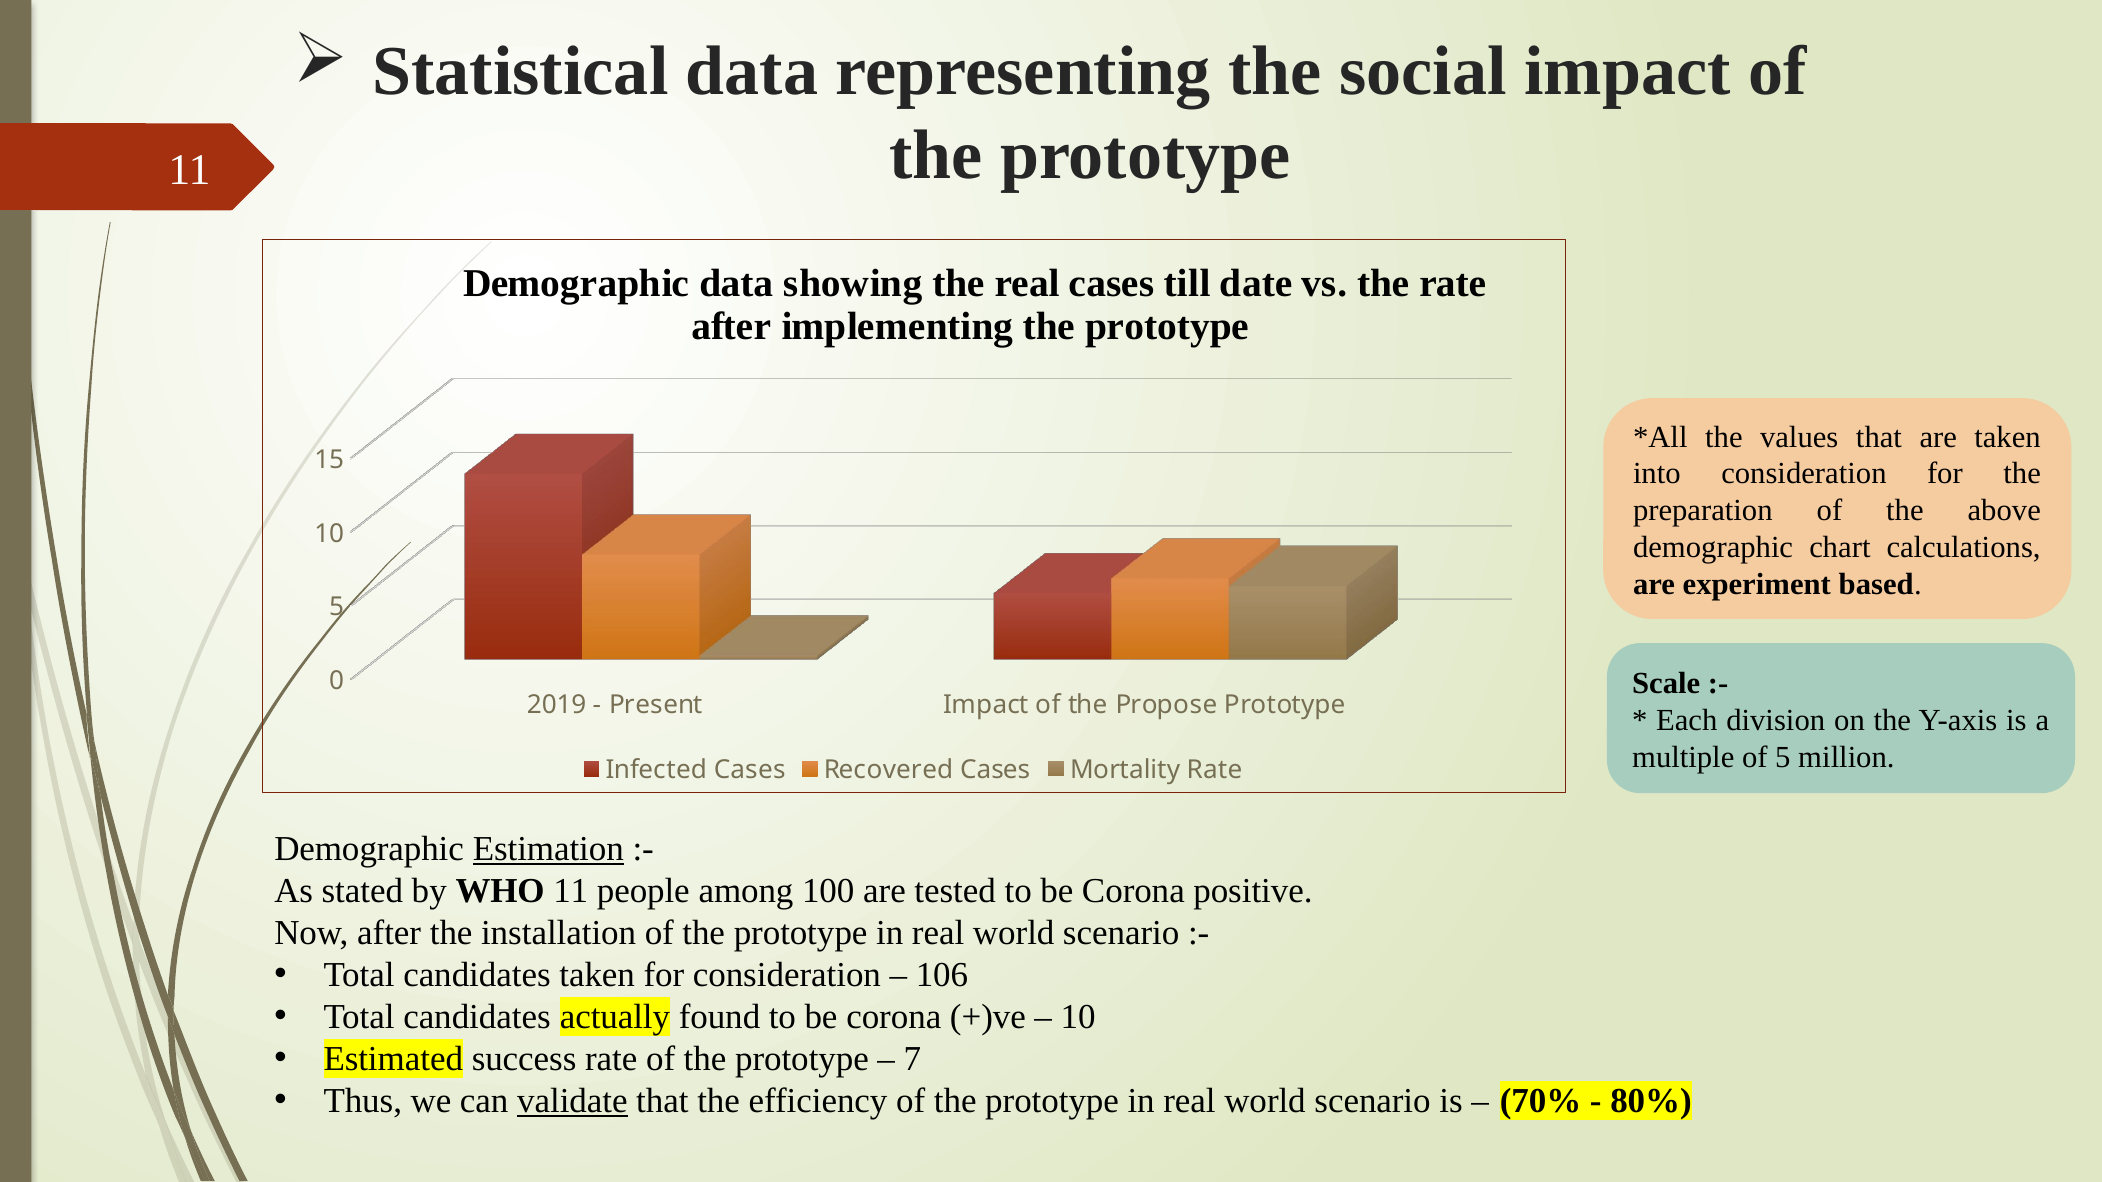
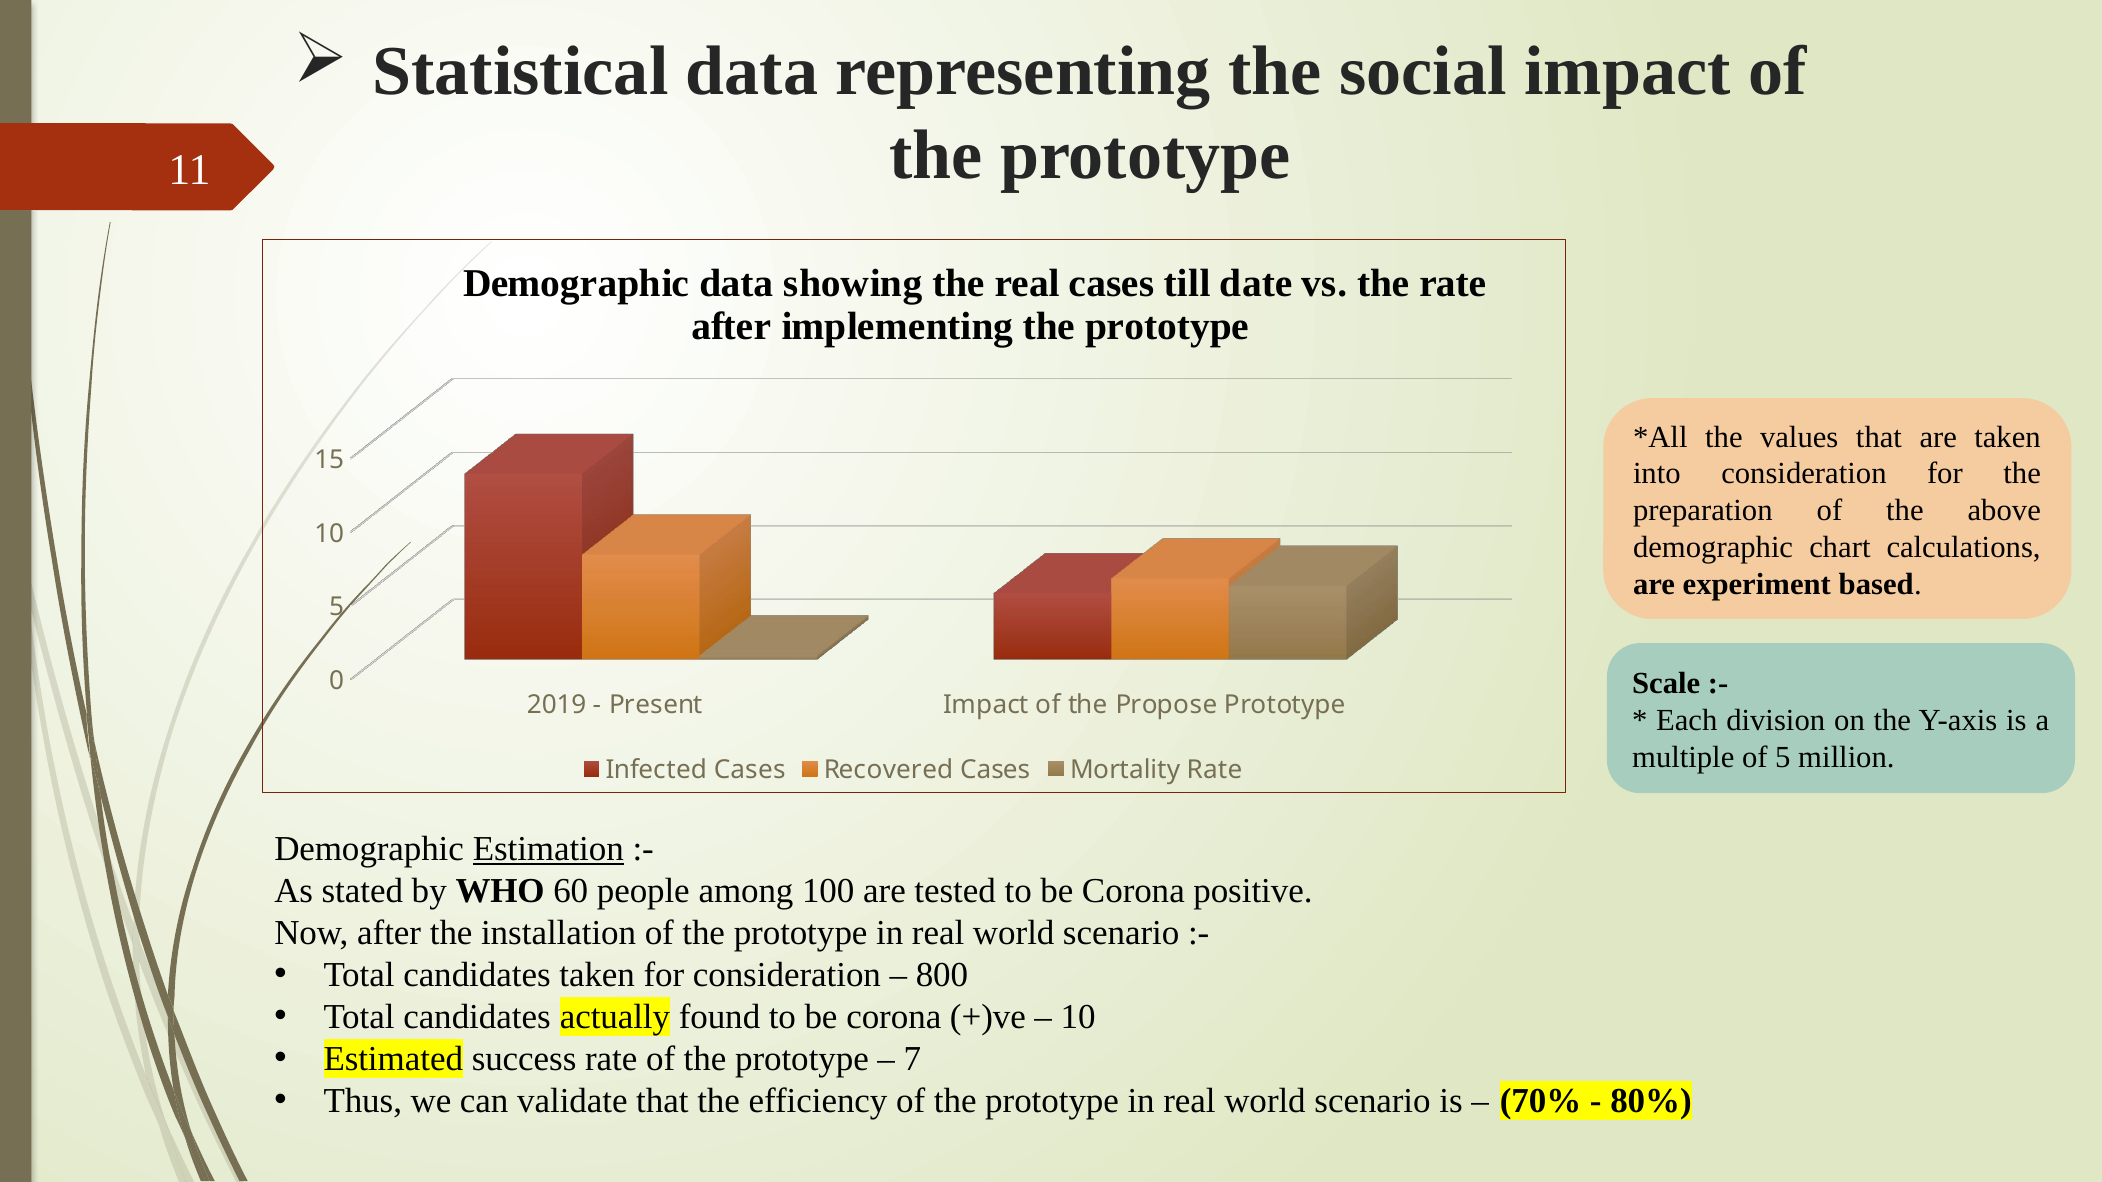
WHO 11: 11 -> 60
106: 106 -> 800
validate underline: present -> none
